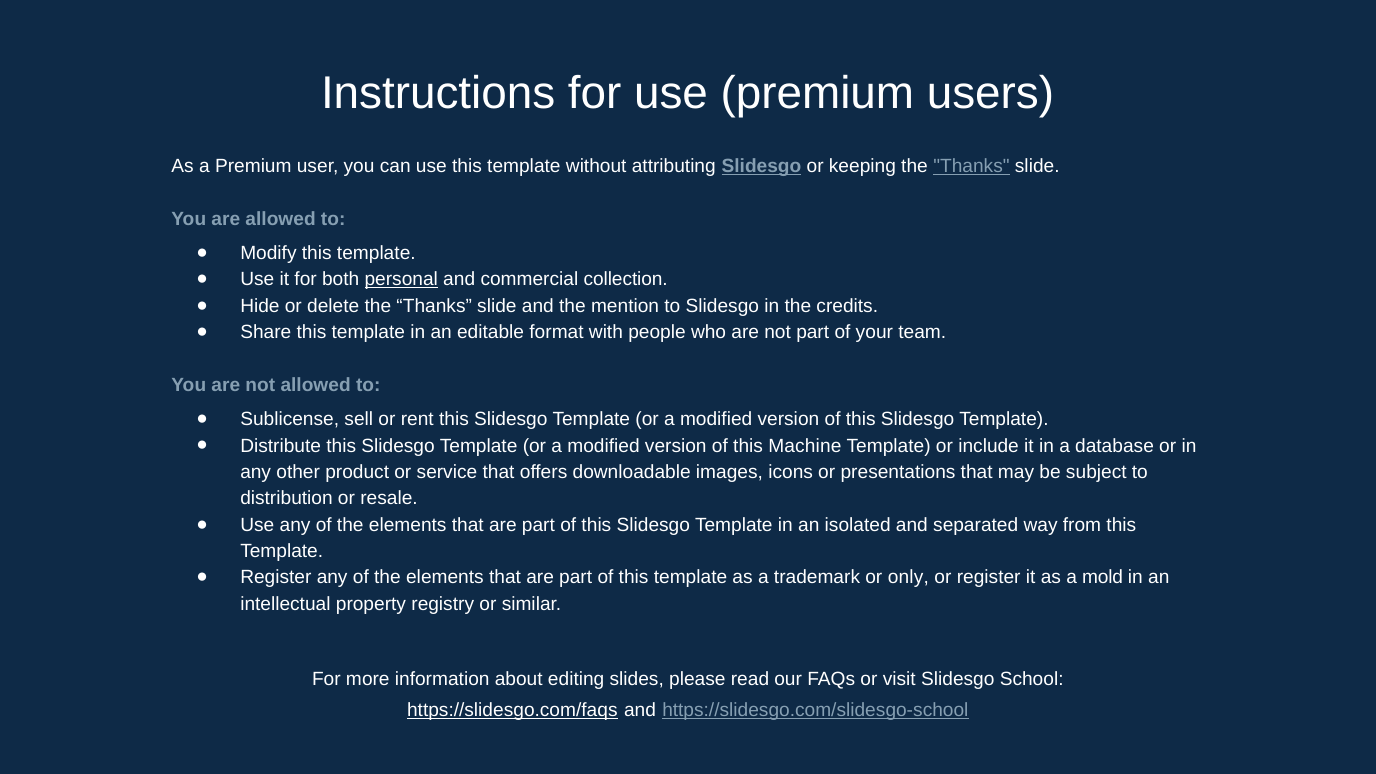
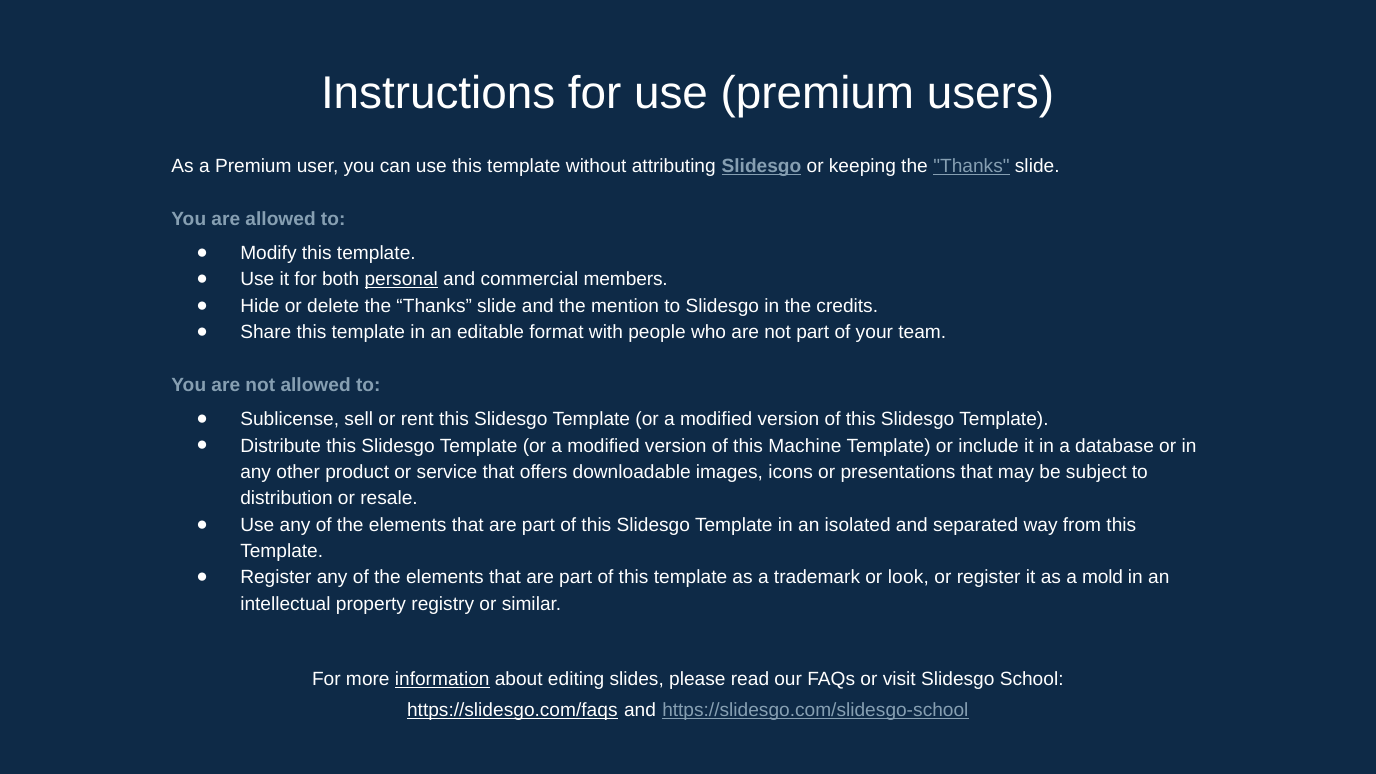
collection: collection -> members
only: only -> look
information underline: none -> present
